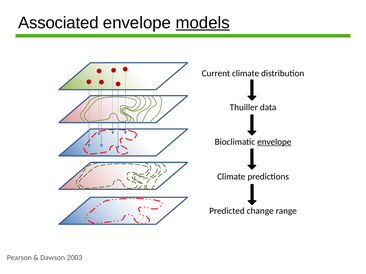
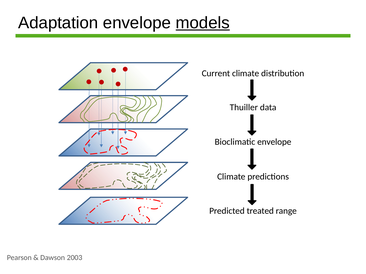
Associated: Associated -> Adaptation
envelope at (274, 142) underline: present -> none
change: change -> treated
